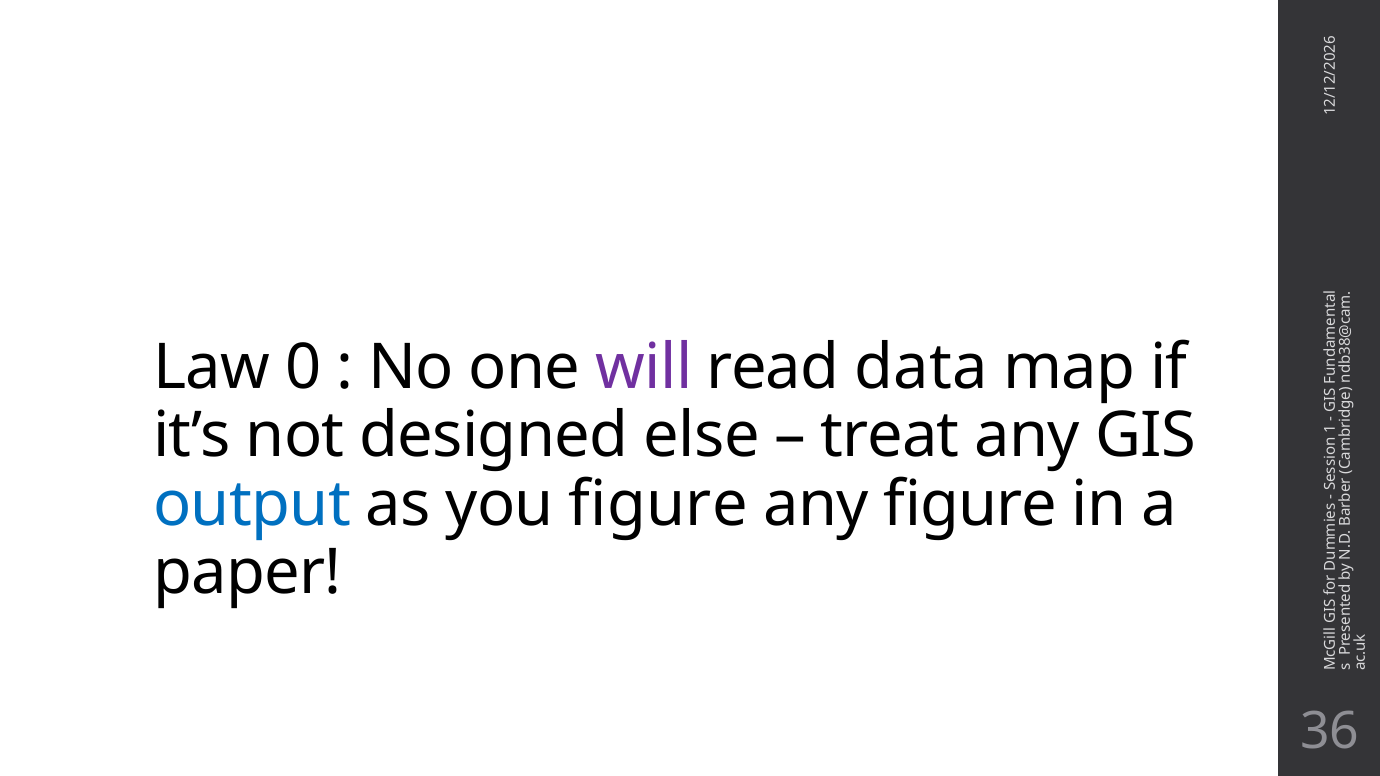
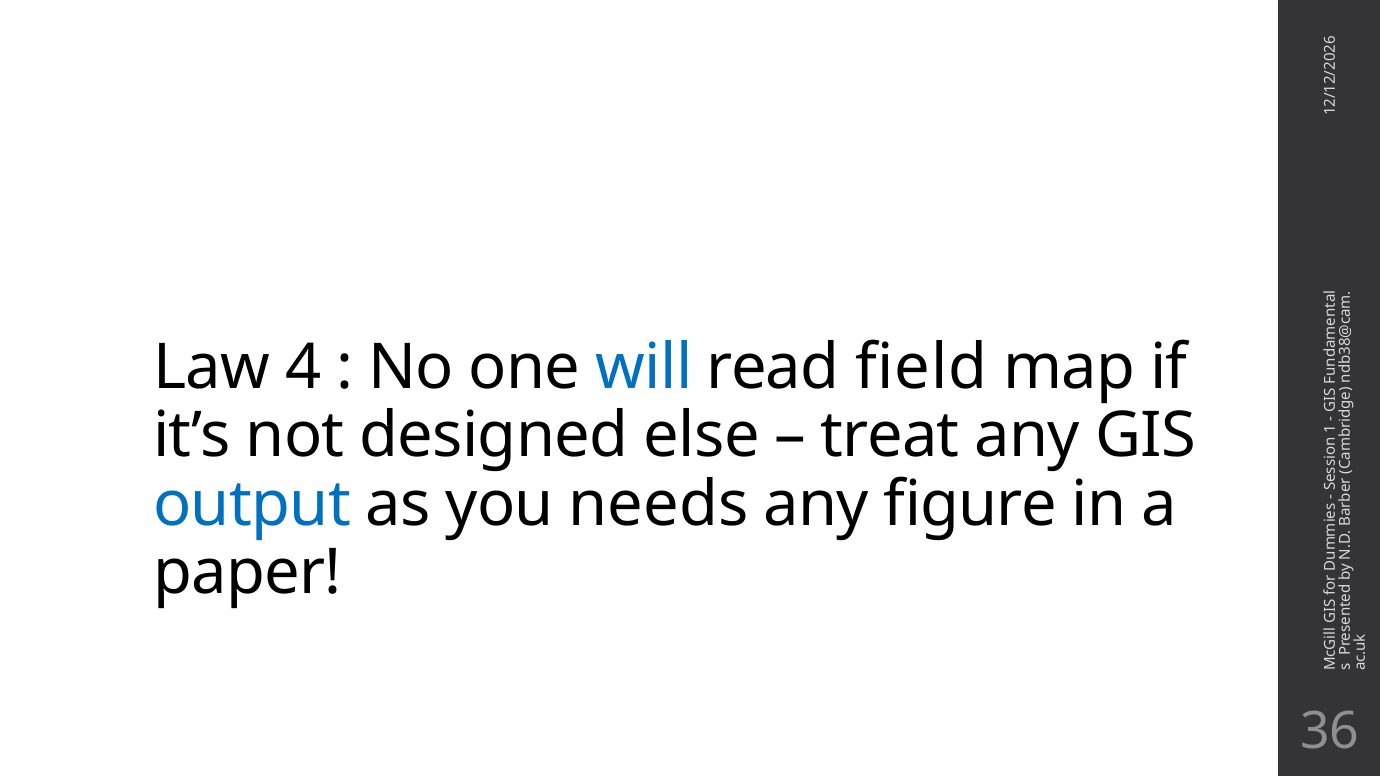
Law 0: 0 -> 4
will colour: purple -> blue
data: data -> field
you figure: figure -> needs
